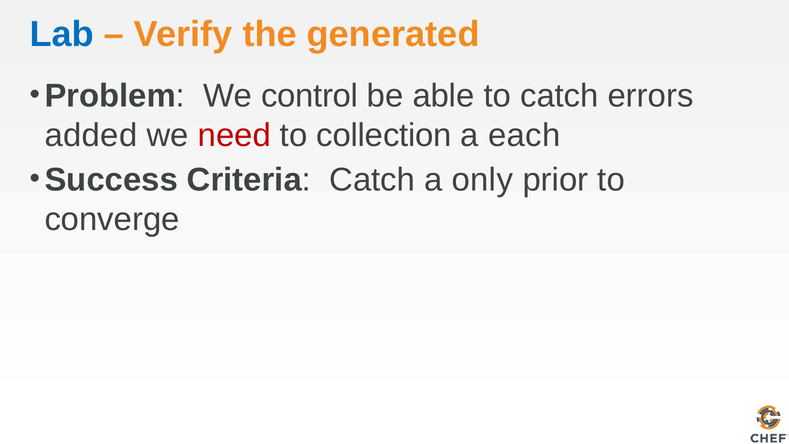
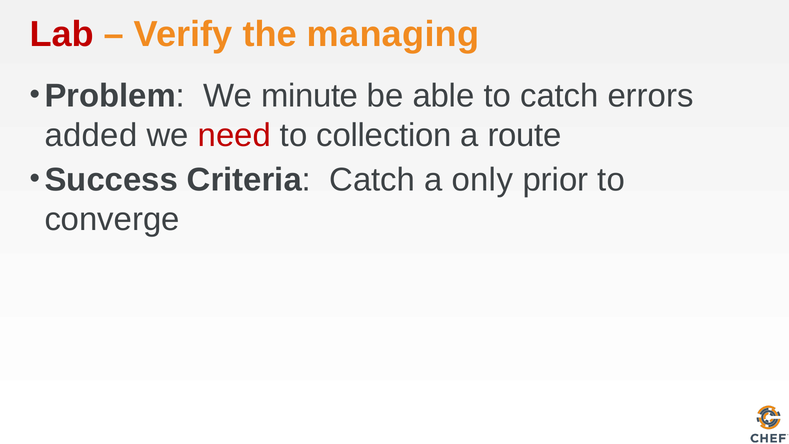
Lab colour: blue -> red
generated: generated -> managing
control: control -> minute
each: each -> route
